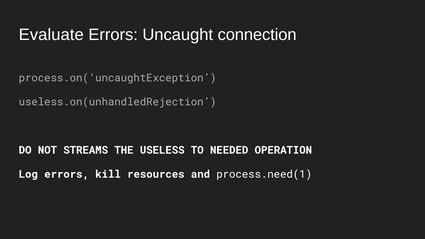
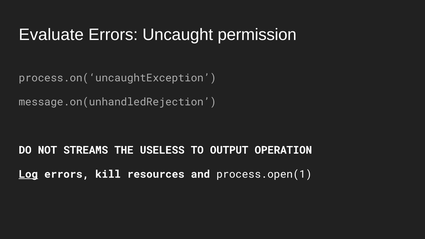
connection: connection -> permission
useless.on(unhandledRejection: useless.on(unhandledRejection -> message.on(unhandledRejection
NEEDED: NEEDED -> OUTPUT
Log underline: none -> present
process.need(1: process.need(1 -> process.open(1
